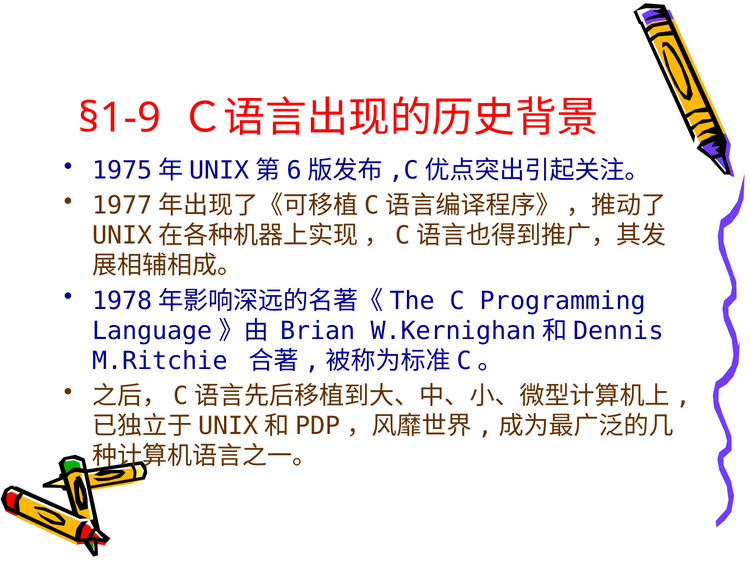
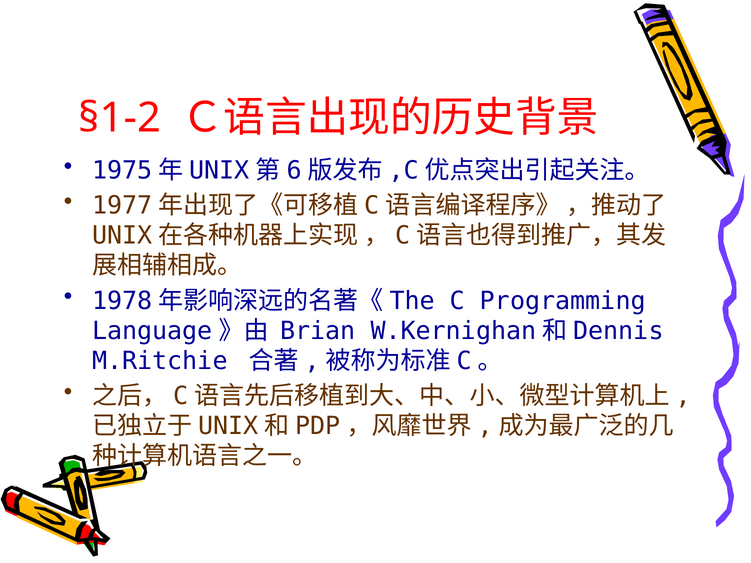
§1-9: §1-9 -> §1-2
